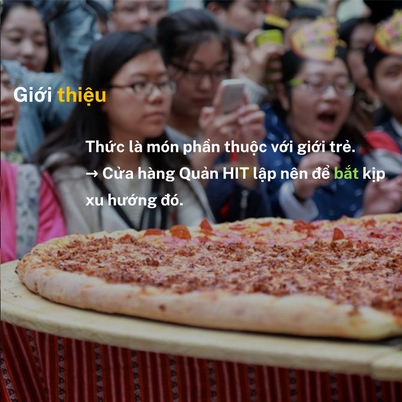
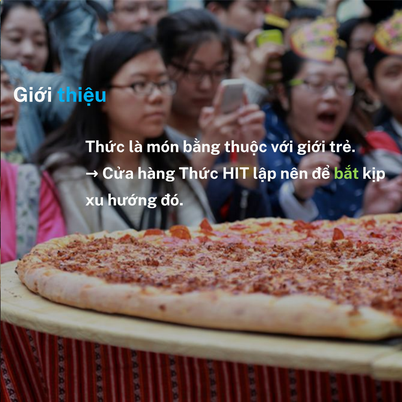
thiệu colour: yellow -> light blue
phần: phần -> bằng
hàng Quản: Quản -> Thức
